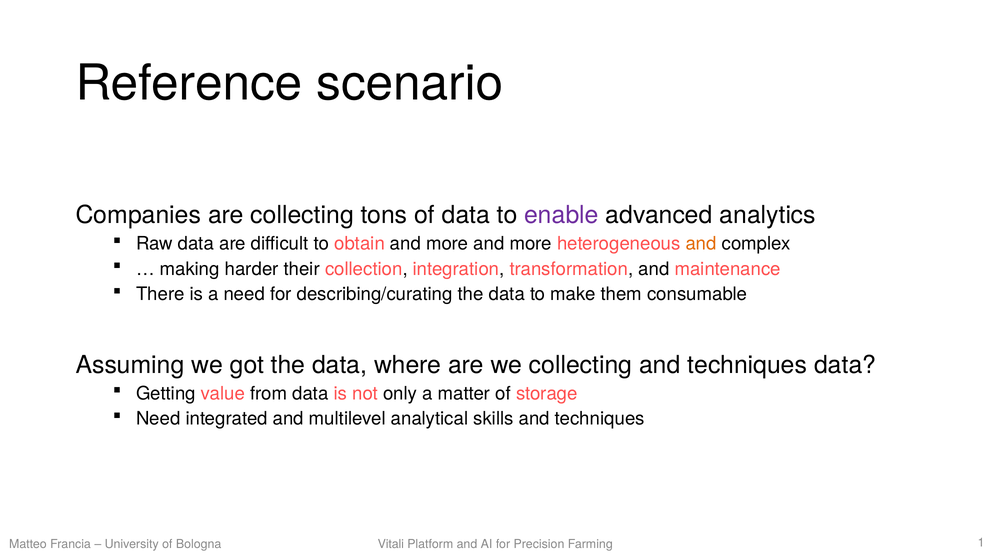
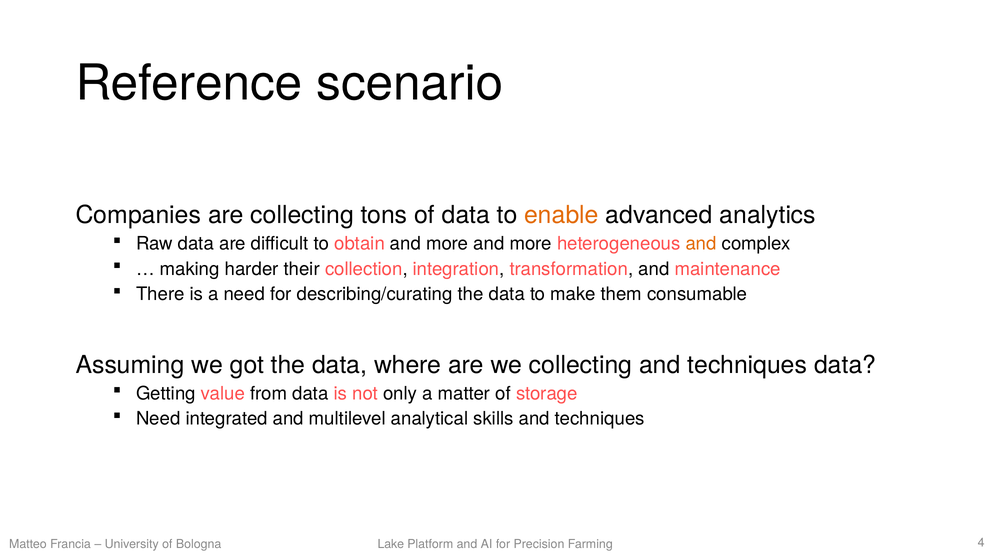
enable colour: purple -> orange
Vitali: Vitali -> Lake
1: 1 -> 4
